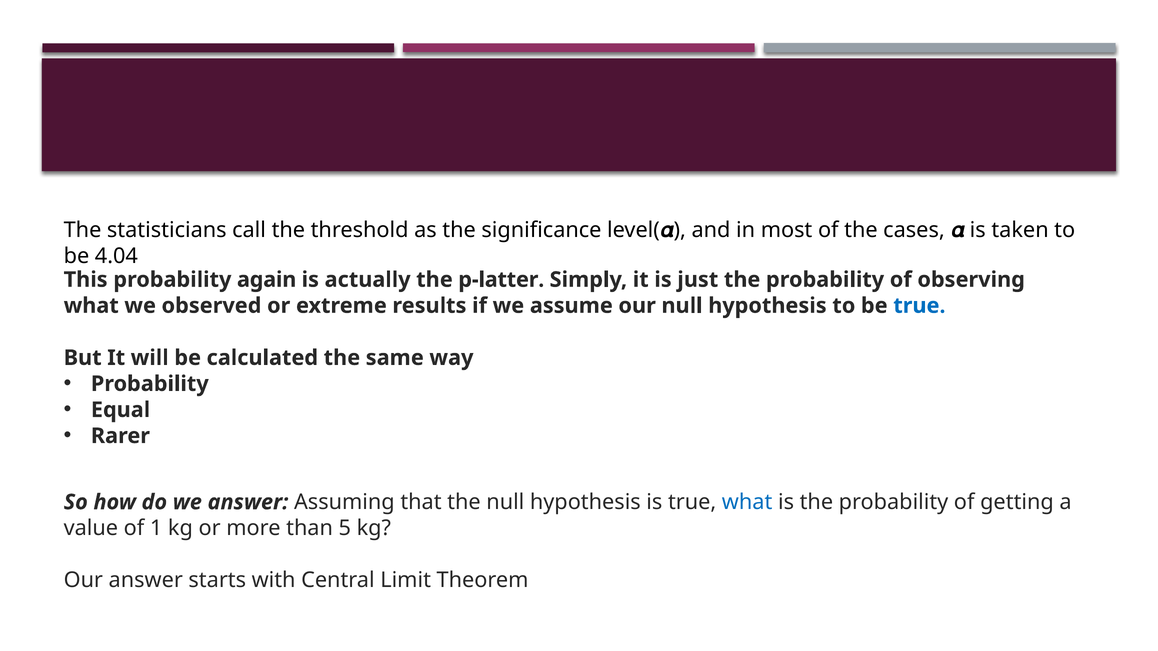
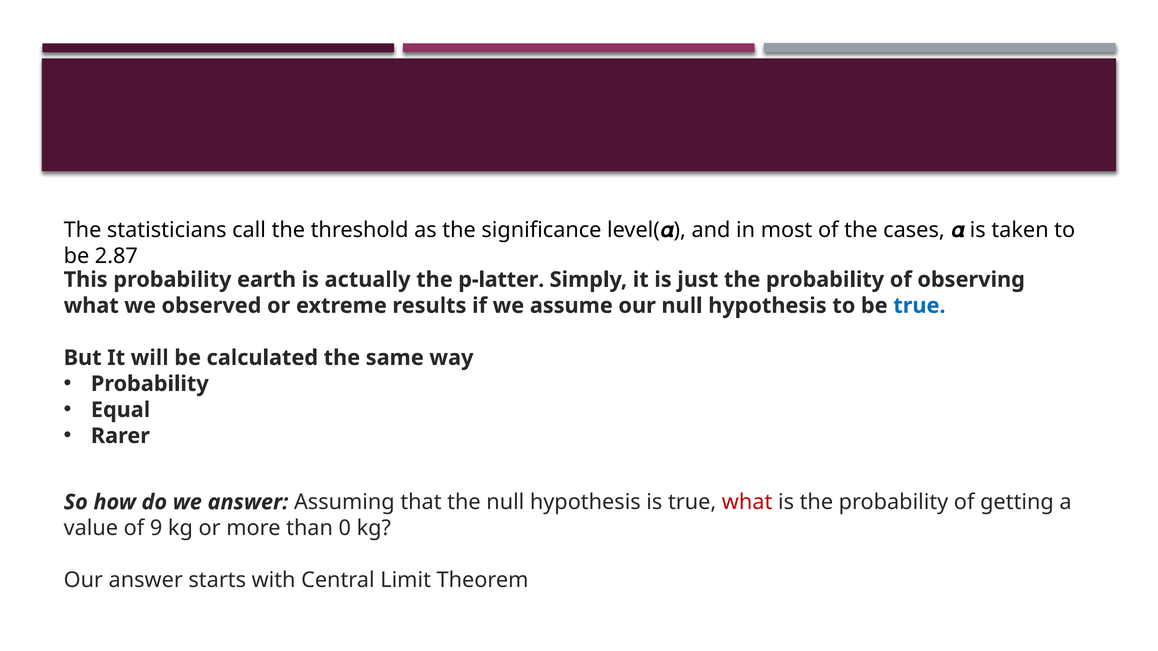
4.04: 4.04 -> 2.87
again: again -> earth
what at (747, 502) colour: blue -> red
1: 1 -> 9
5: 5 -> 0
